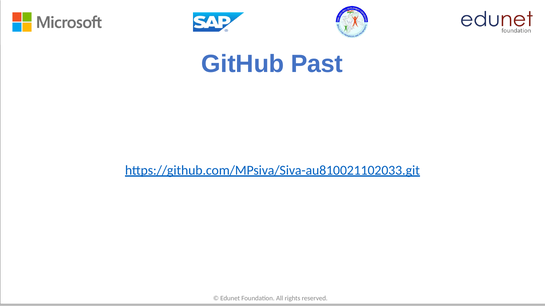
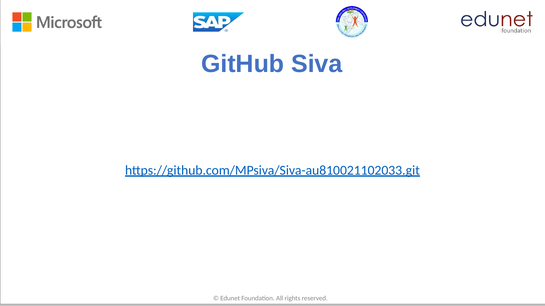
Past: Past -> Siva
